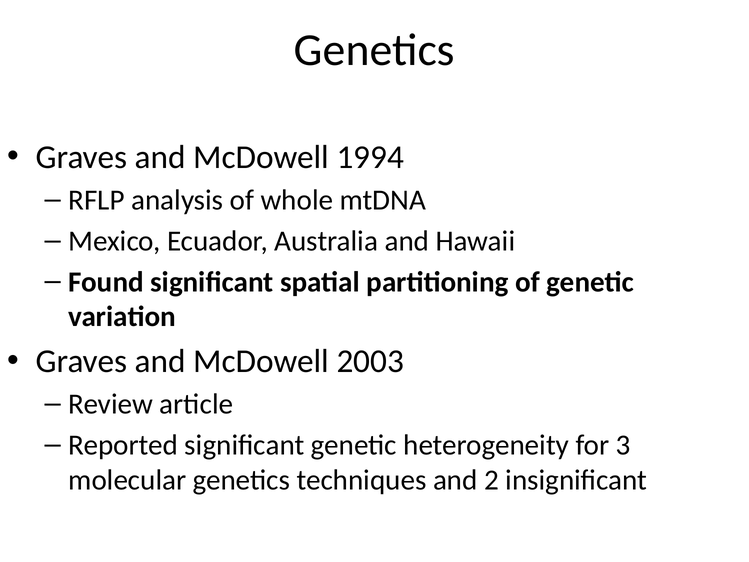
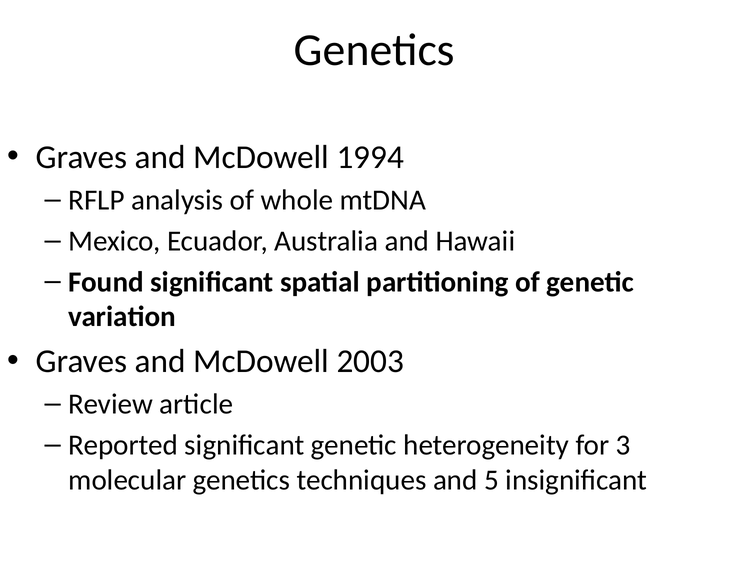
2: 2 -> 5
